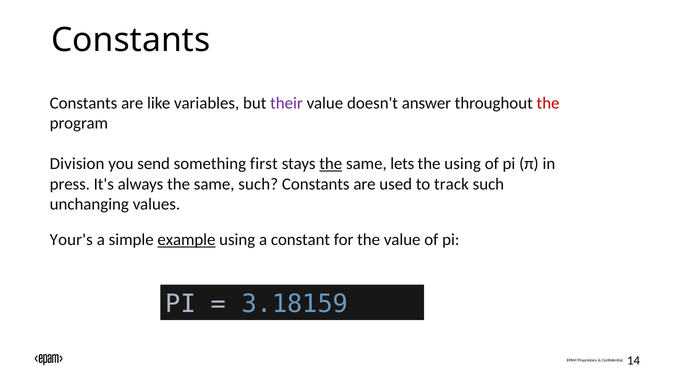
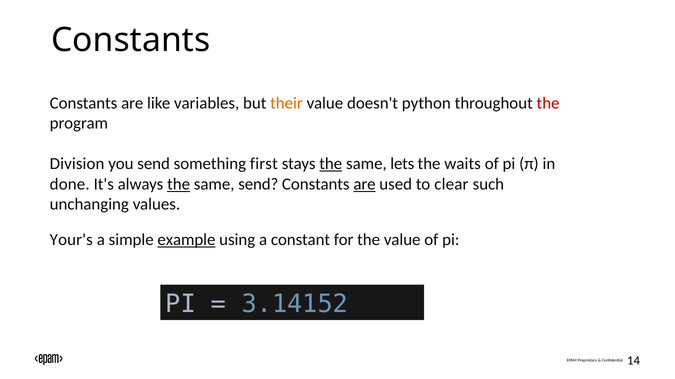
their colour: purple -> orange
answer: answer -> python
the using: using -> waits
press: press -> done
the at (179, 184) underline: none -> present
same such: such -> send
are at (365, 184) underline: none -> present
track: track -> clear
3.18159: 3.18159 -> 3.14152
